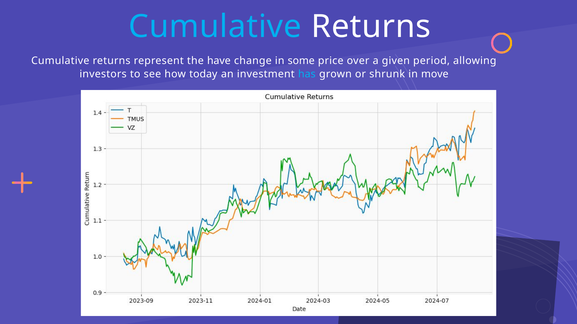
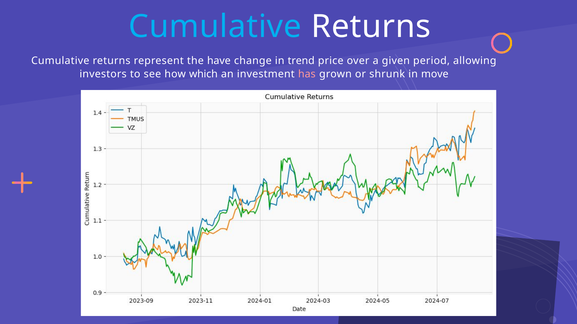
some: some -> trend
today: today -> which
has colour: light blue -> pink
